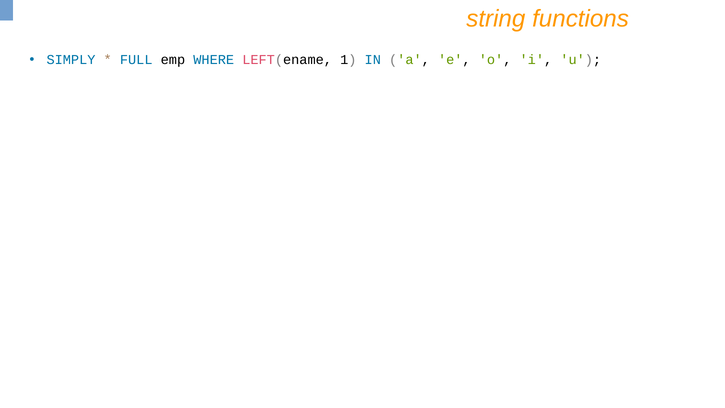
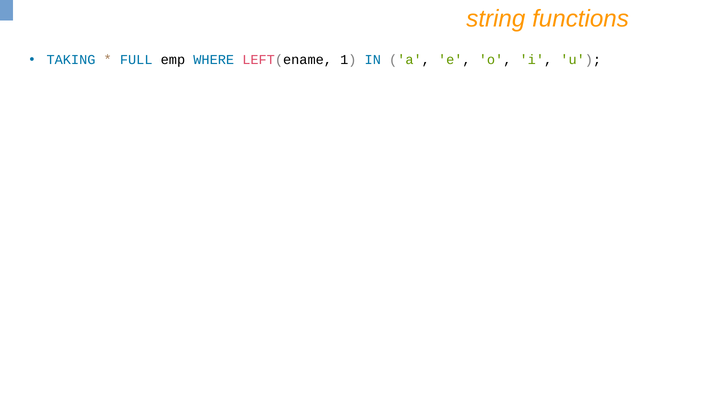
SIMPLY: SIMPLY -> TAKING
